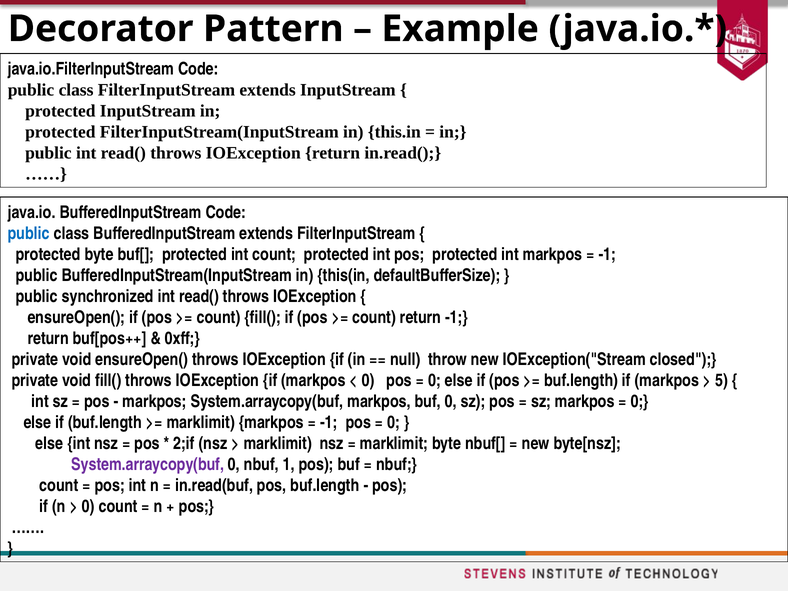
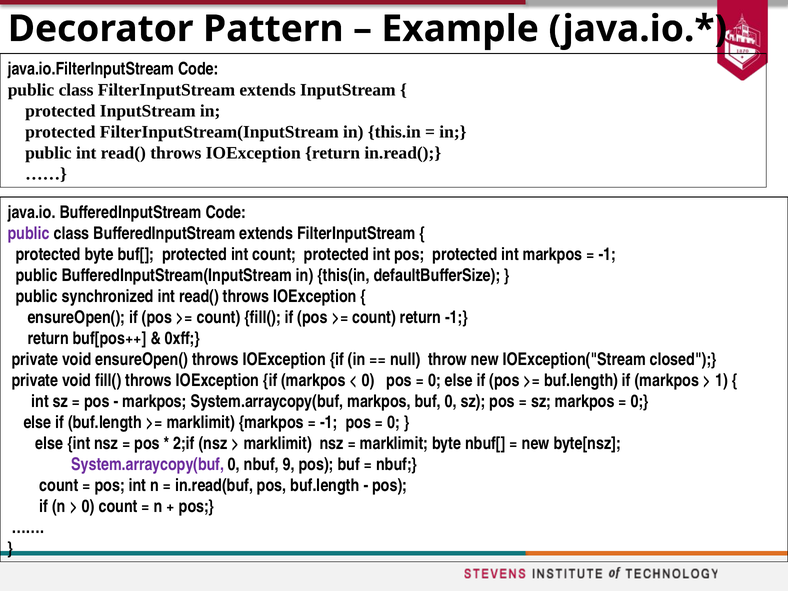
public at (29, 234) colour: blue -> purple
5: 5 -> 1
1: 1 -> 9
